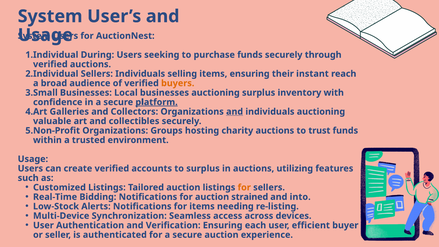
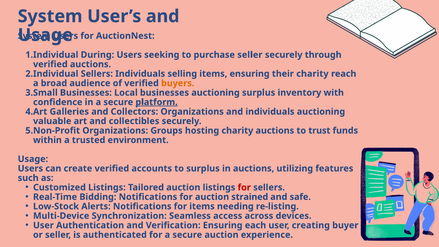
purchase funds: funds -> seller
their instant: instant -> charity
and at (235, 112) underline: present -> none
for at (244, 187) colour: orange -> red
into: into -> safe
efficient: efficient -> creating
